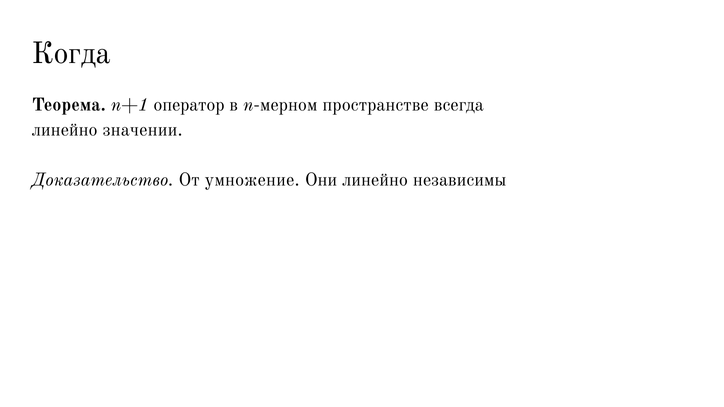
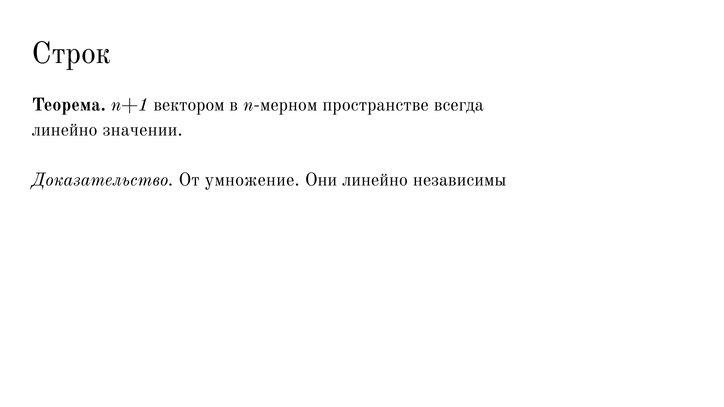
Когда: Когда -> Строк
оператор: оператор -> вектором
